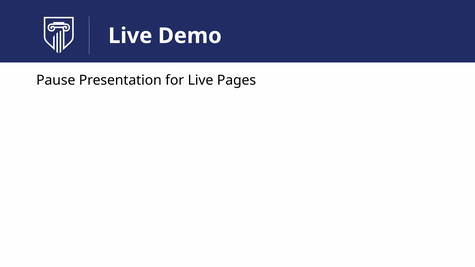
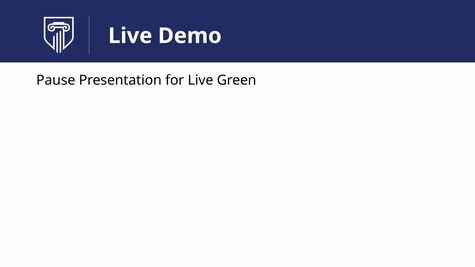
Pages: Pages -> Green
